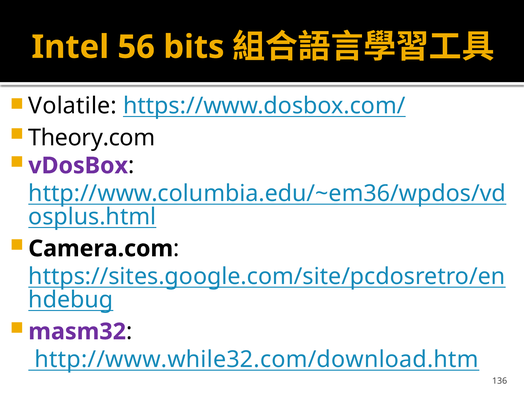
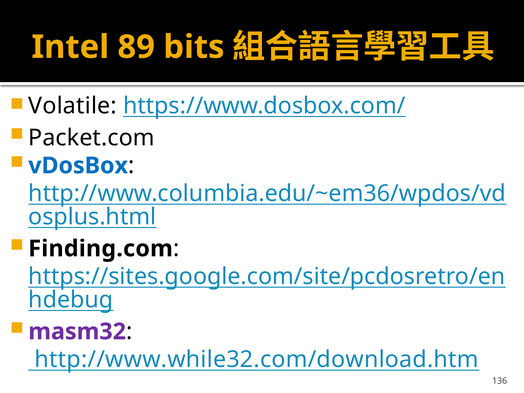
56: 56 -> 89
Theory.com: Theory.com -> Packet.com
vDosBox colour: purple -> blue
Camera.com: Camera.com -> Finding.com
